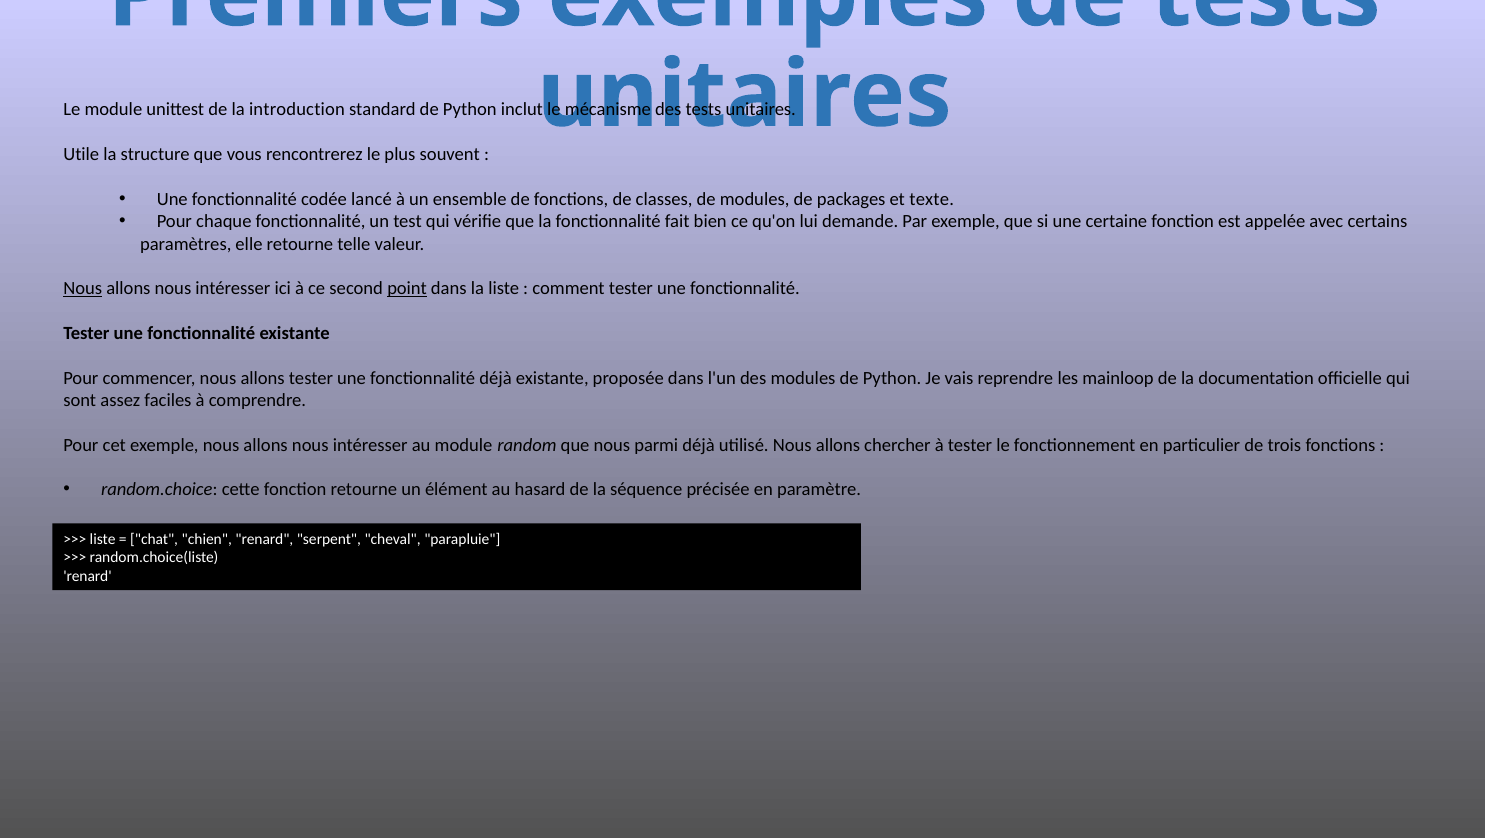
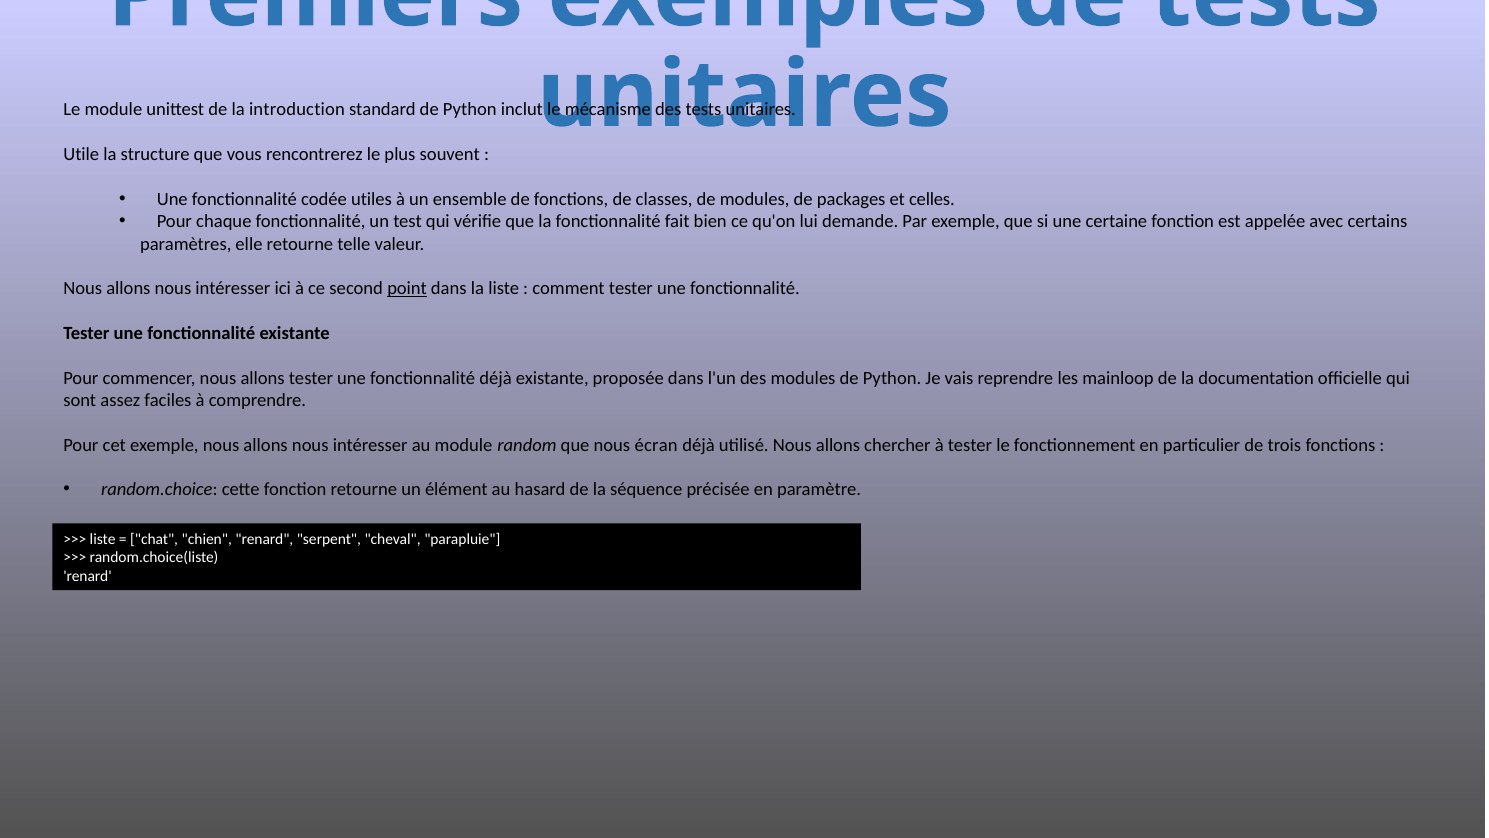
lancé: lancé -> utiles
texte: texte -> celles
Nous at (83, 288) underline: present -> none
parmi: parmi -> écran
